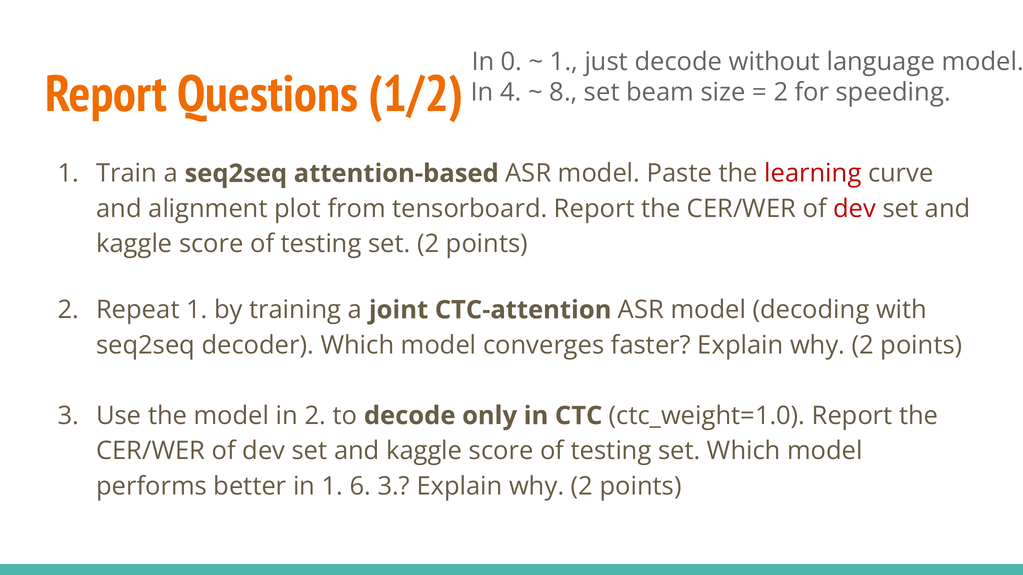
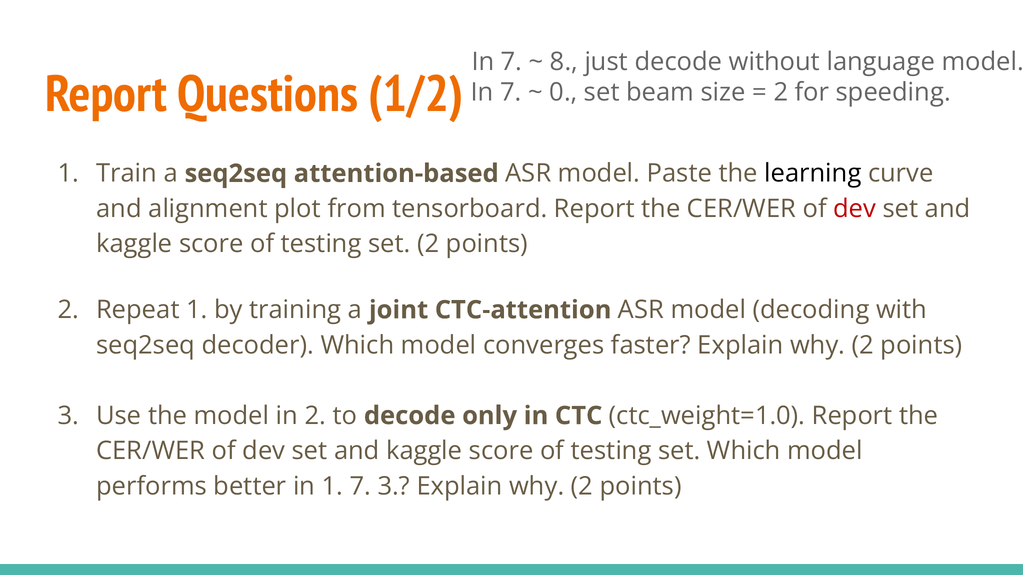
0 at (511, 62): 0 -> 7
1 at (564, 62): 1 -> 8
4 at (511, 92): 4 -> 7
8: 8 -> 0
learning colour: red -> black
1 6: 6 -> 7
